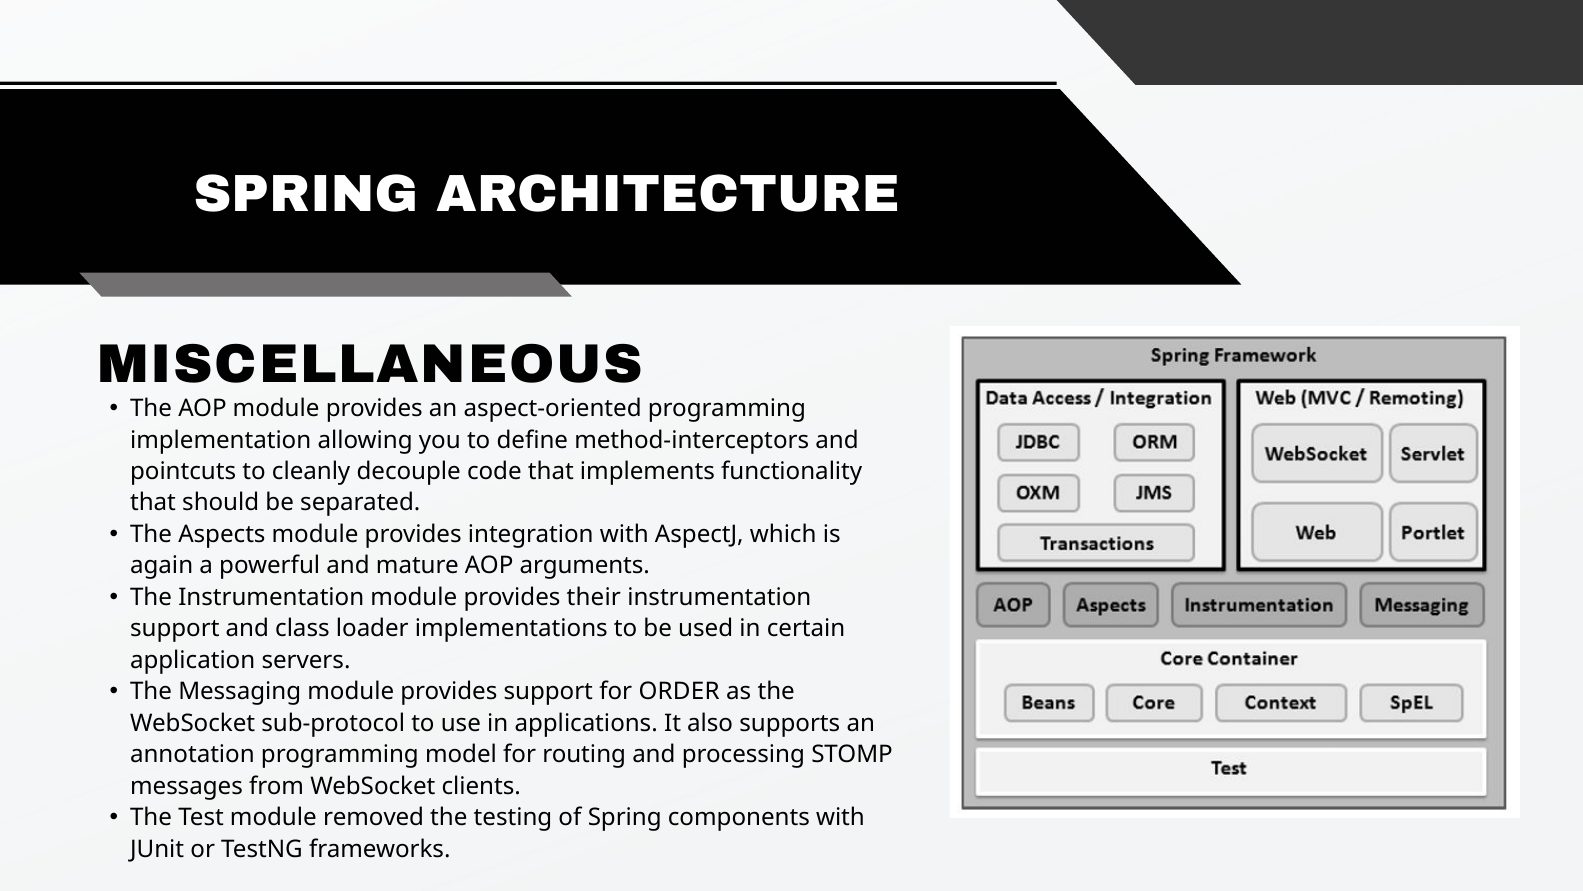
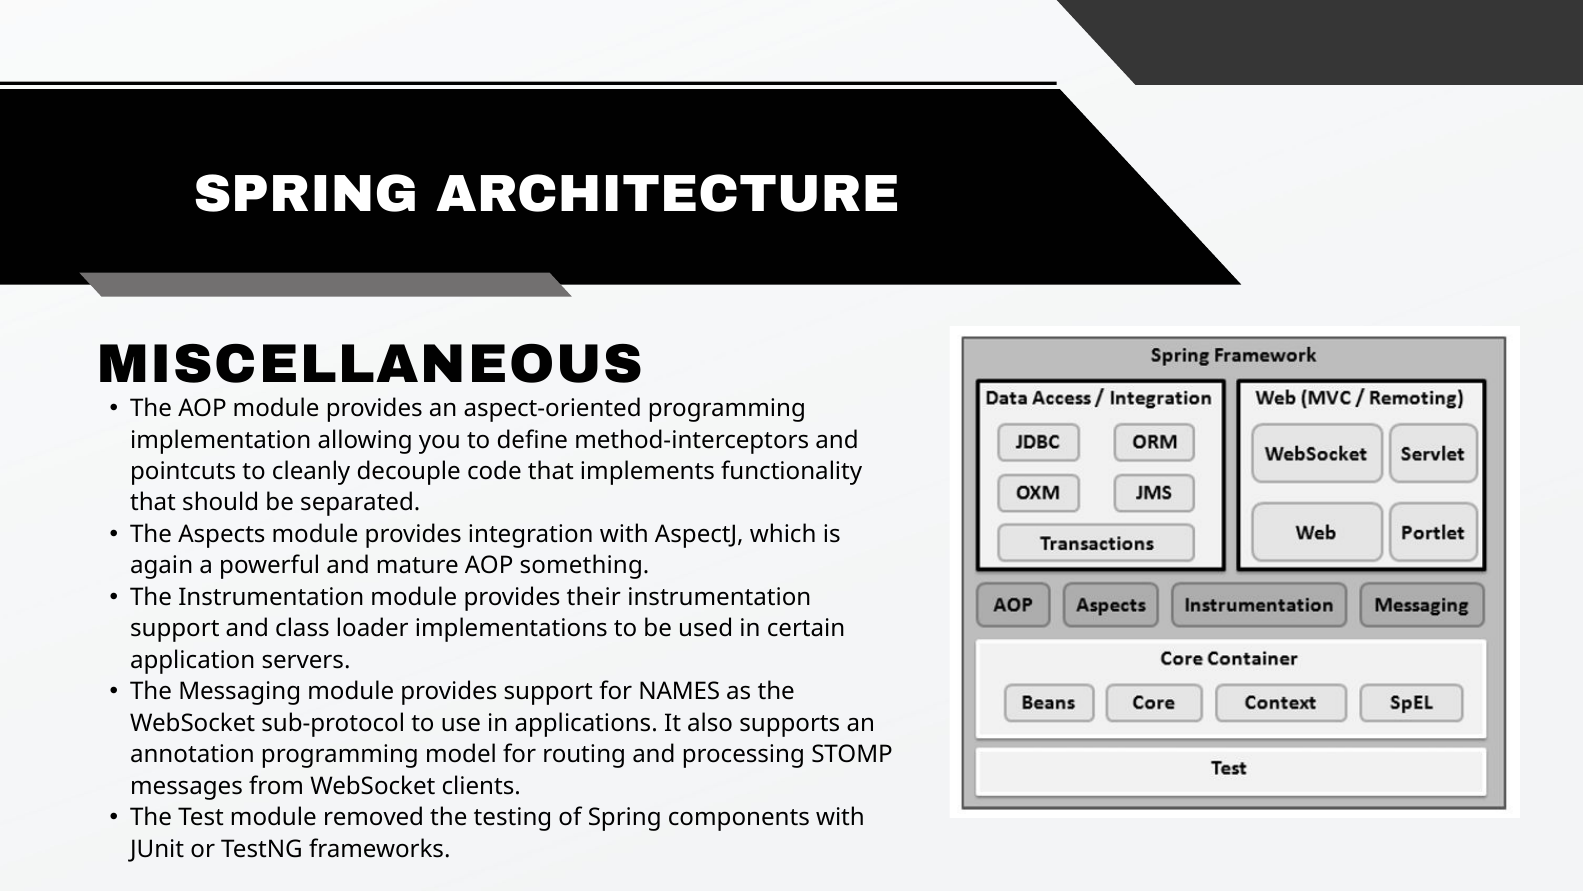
arguments: arguments -> something
ORDER: ORDER -> NAMES
